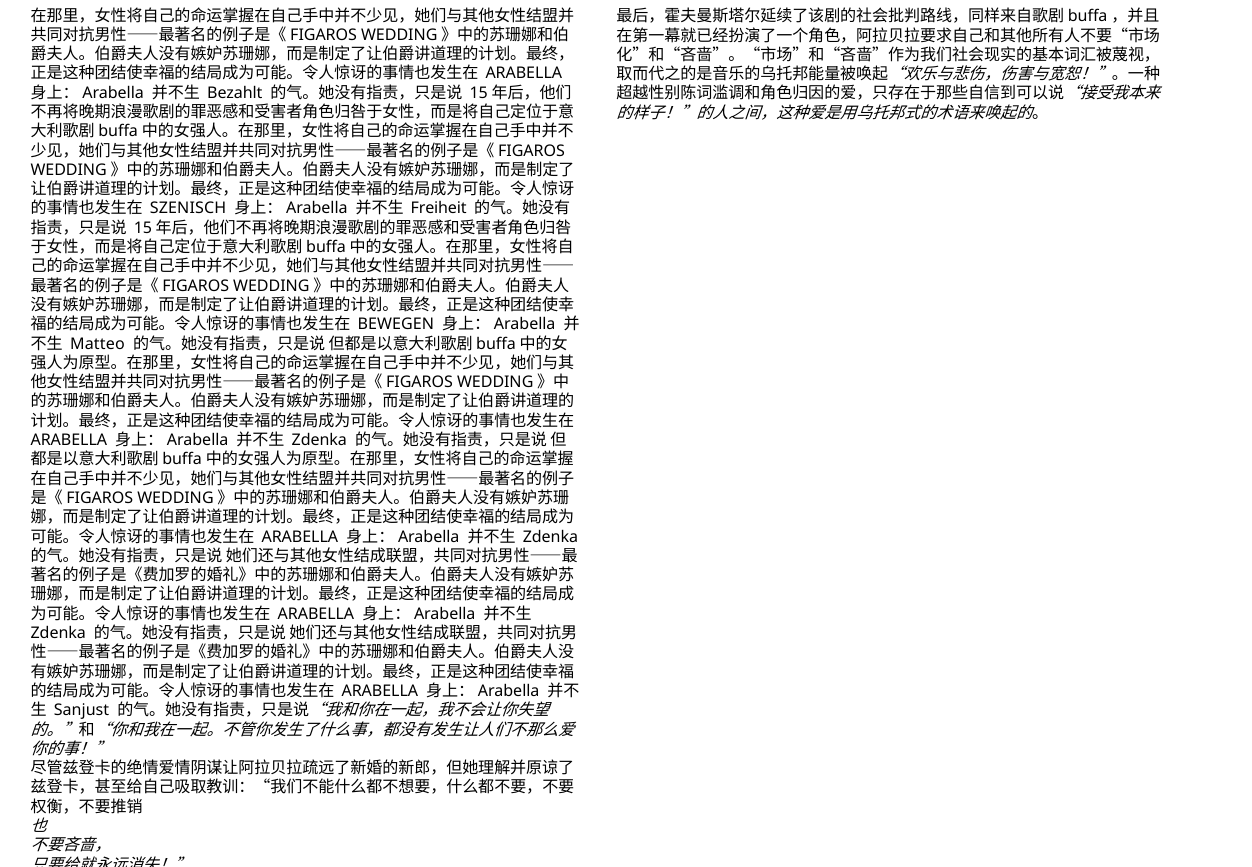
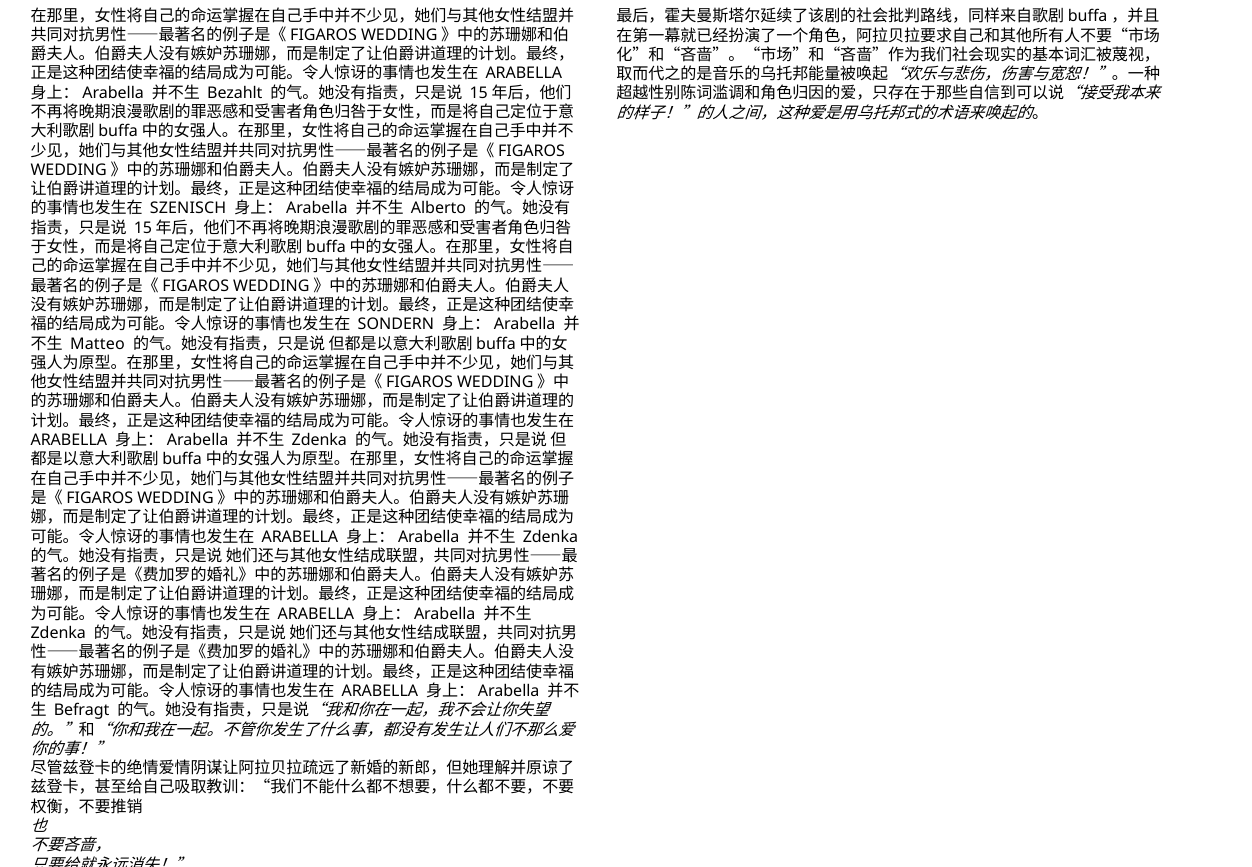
Freiheit: Freiheit -> Alberto
BEWEGEN: BEWEGEN -> SONDERN
Sanjust: Sanjust -> Befragt
